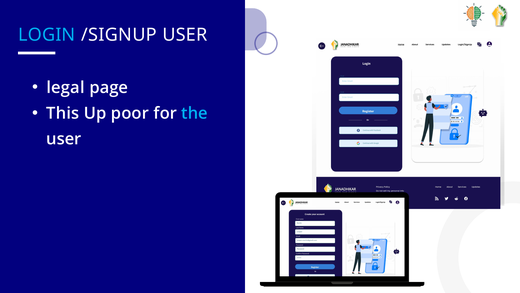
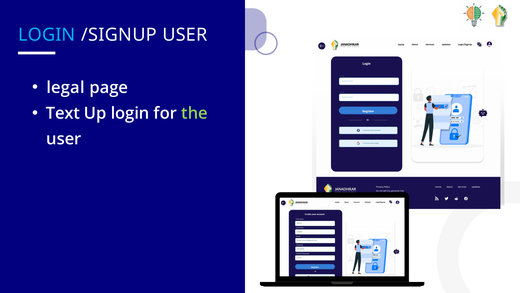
This: This -> Text
Up poor: poor -> login
the colour: light blue -> light green
